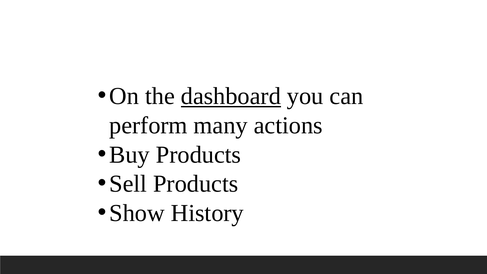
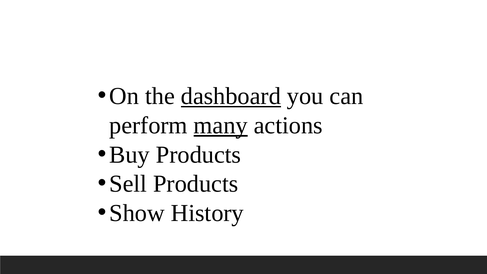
many underline: none -> present
